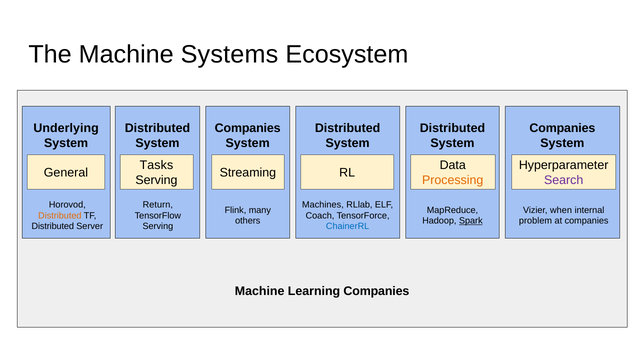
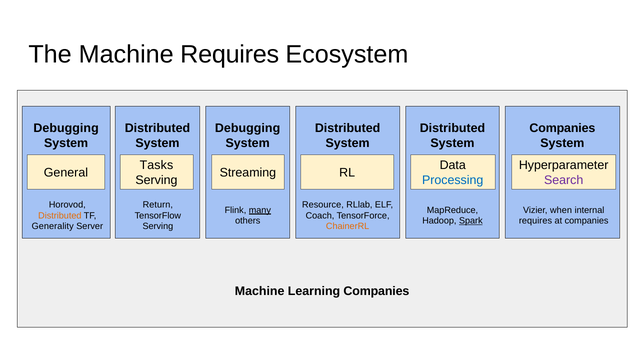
Machine Systems: Systems -> Requires
Underlying at (66, 128): Underlying -> Debugging
Companies at (248, 128): Companies -> Debugging
Processing colour: orange -> blue
Machines: Machines -> Resource
many underline: none -> present
problem at (535, 221): problem -> requires
Distributed at (53, 227): Distributed -> Generality
ChainerRL colour: blue -> orange
